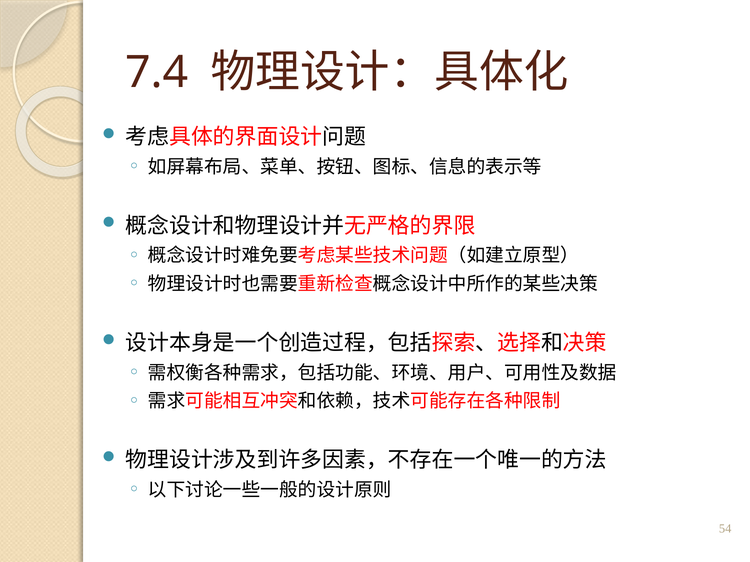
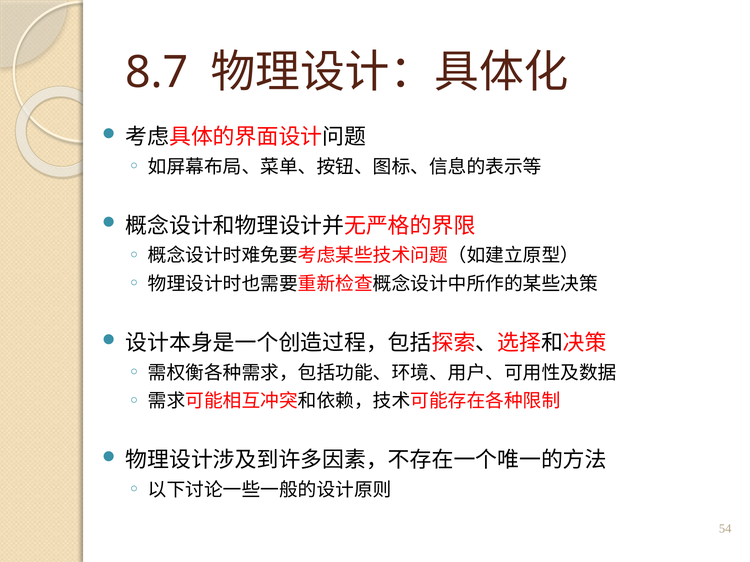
7.4: 7.4 -> 8.7
